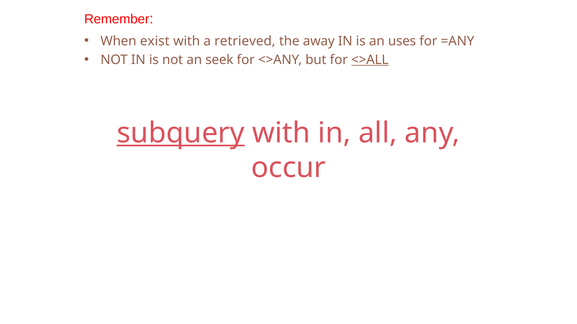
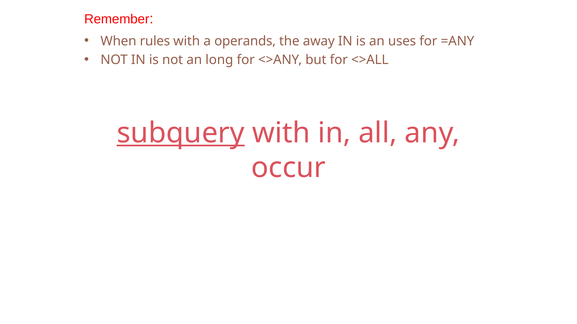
exist: exist -> rules
retrieved: retrieved -> operands
seek: seek -> long
<>ALL underline: present -> none
